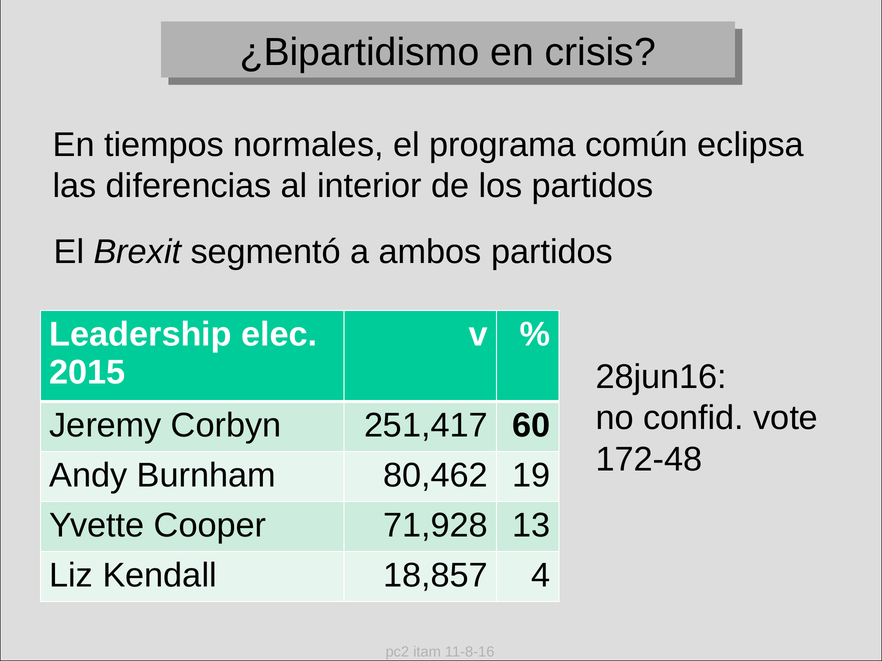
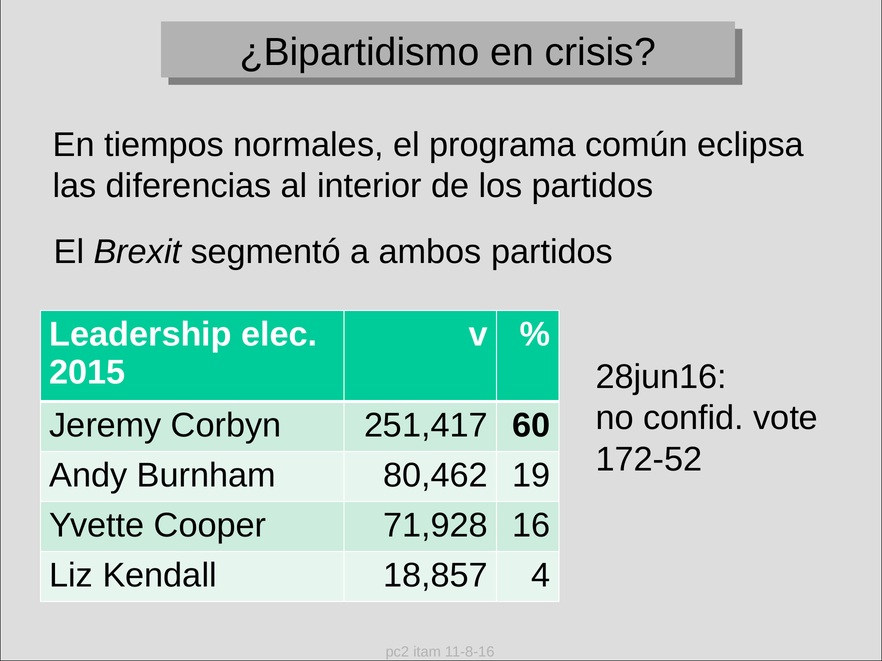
172-48: 172-48 -> 172-52
13: 13 -> 16
